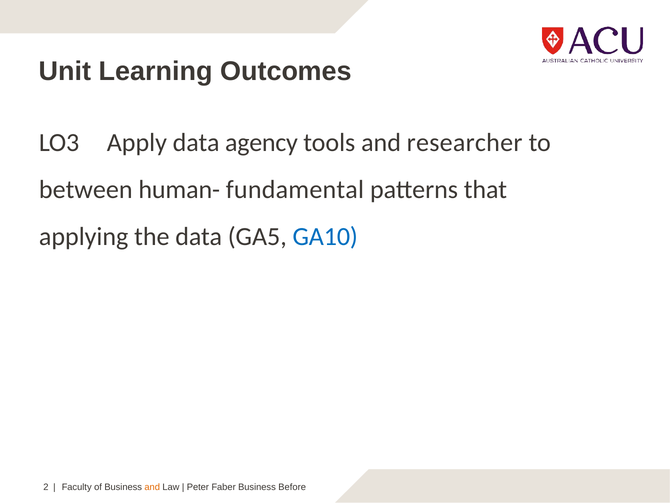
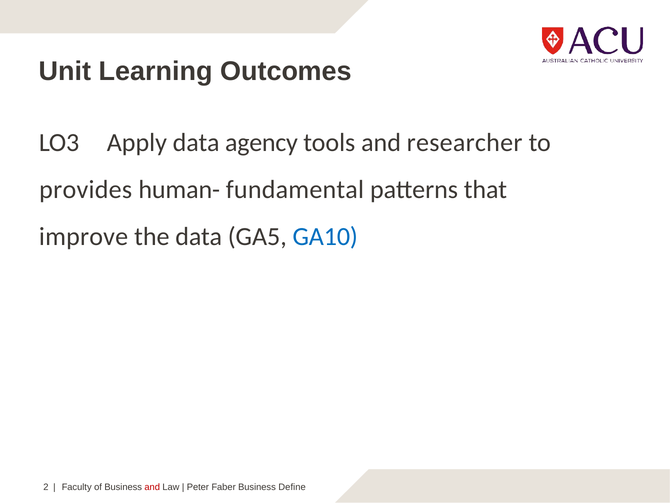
between: between -> provides
applying: applying -> improve
and at (152, 487) colour: orange -> red
Before: Before -> Define
